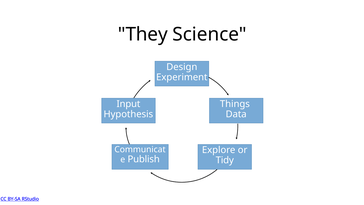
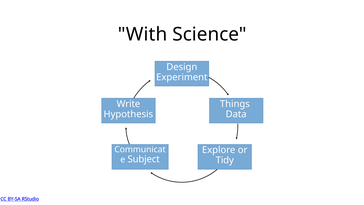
They: They -> With
Input: Input -> Write
Publish: Publish -> Subject
